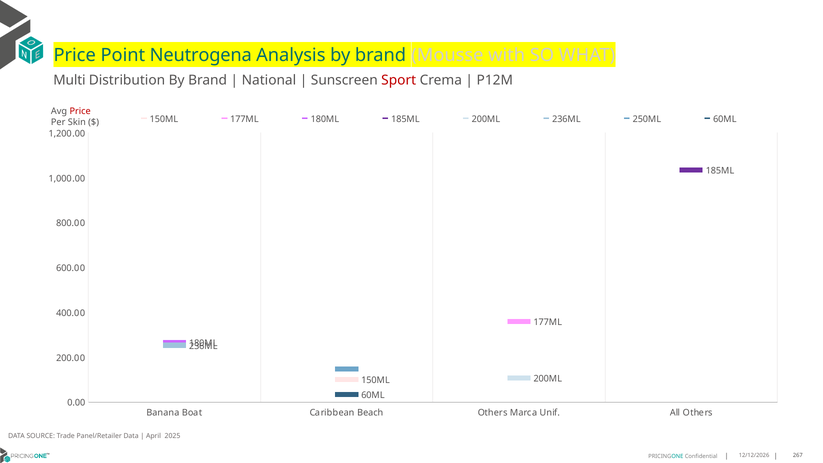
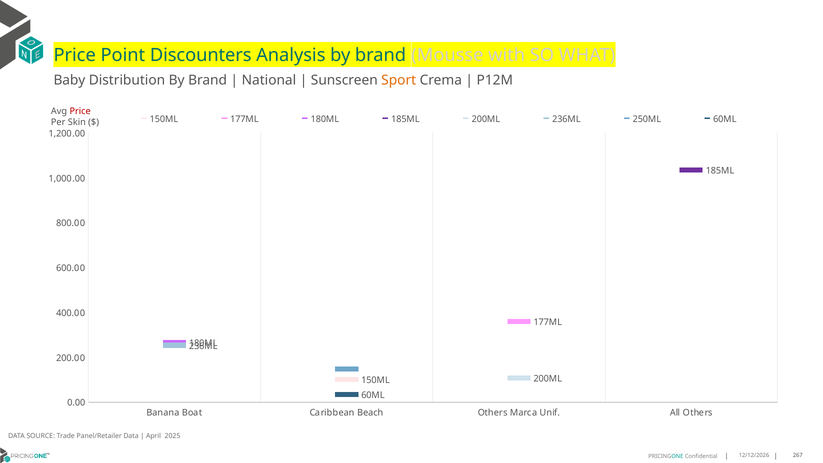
Neutrogena: Neutrogena -> Discounters
Multi: Multi -> Baby
Sport colour: red -> orange
